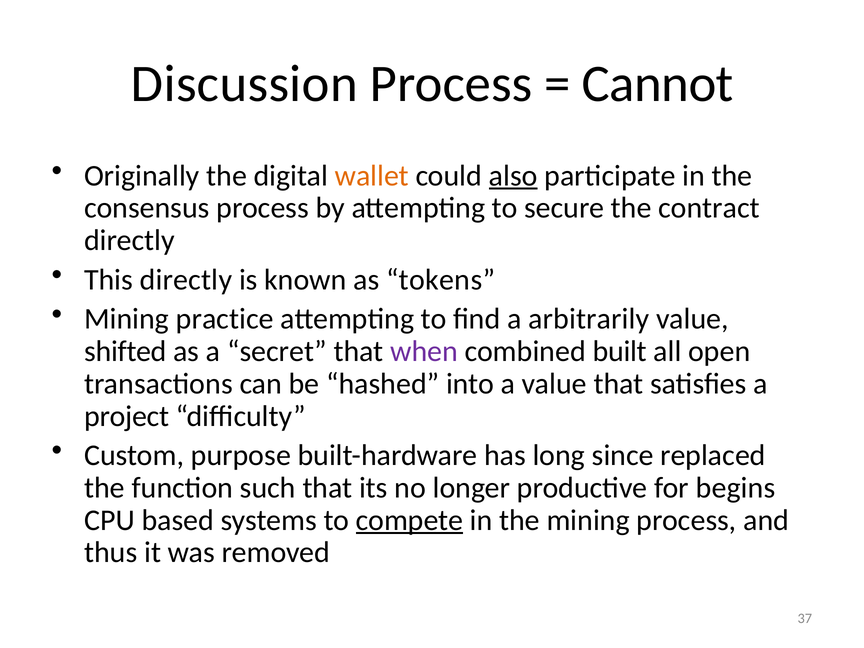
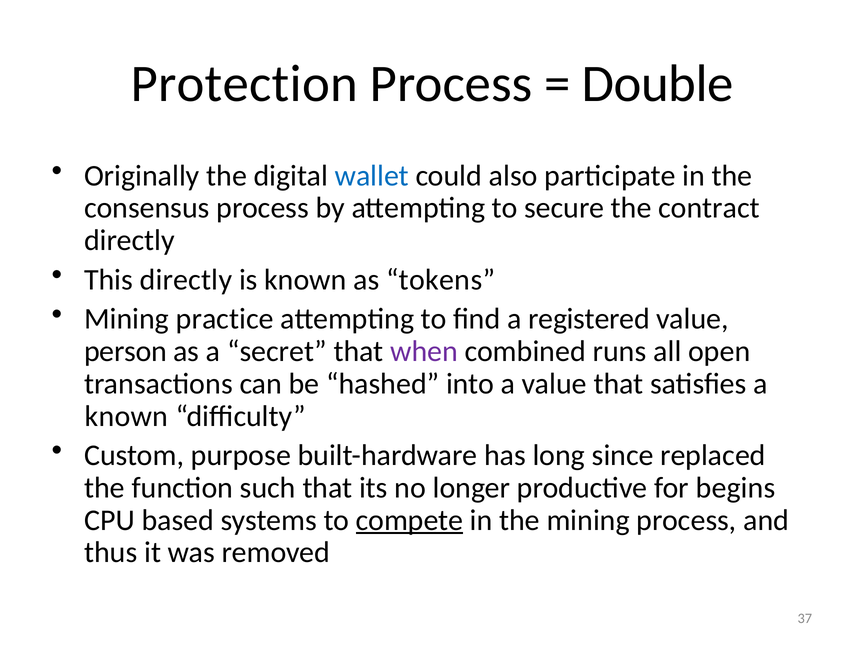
Discussion: Discussion -> Protection
Cannot: Cannot -> Double
wallet colour: orange -> blue
also underline: present -> none
arbitrarily: arbitrarily -> registered
shifted: shifted -> person
built: built -> runs
project at (127, 416): project -> known
